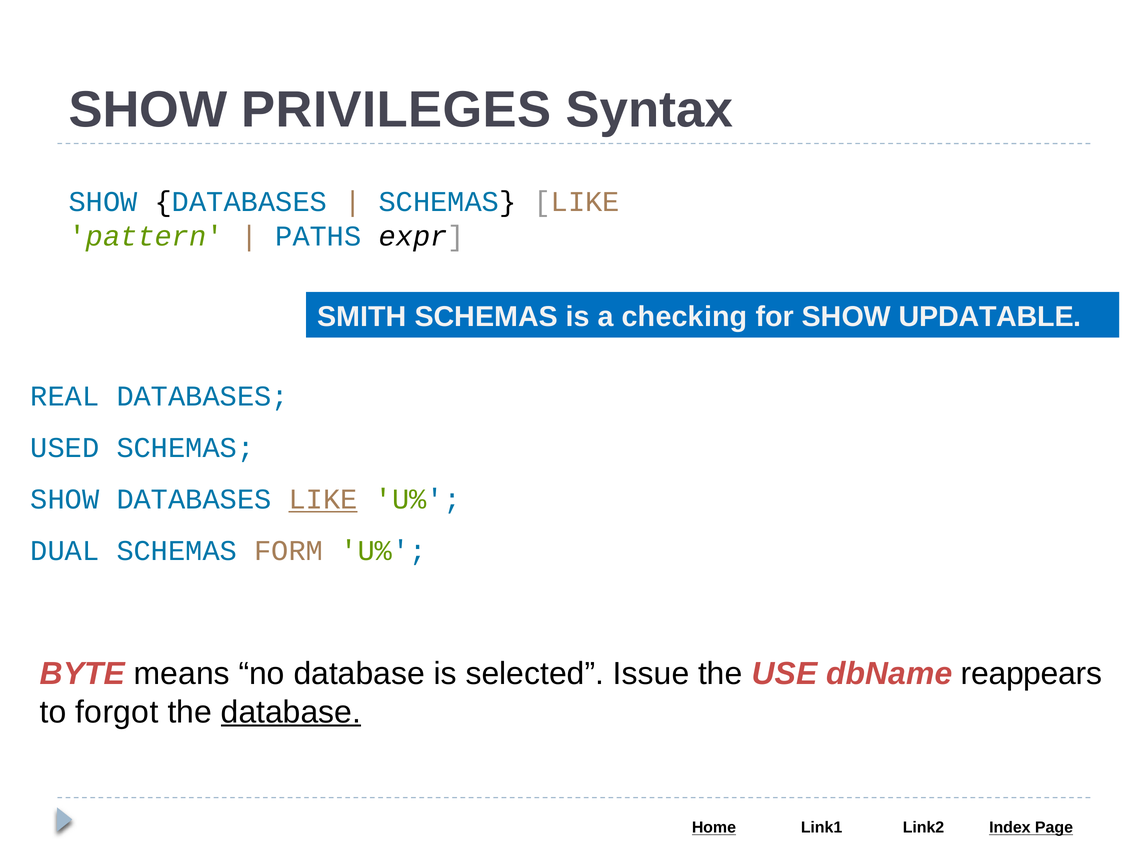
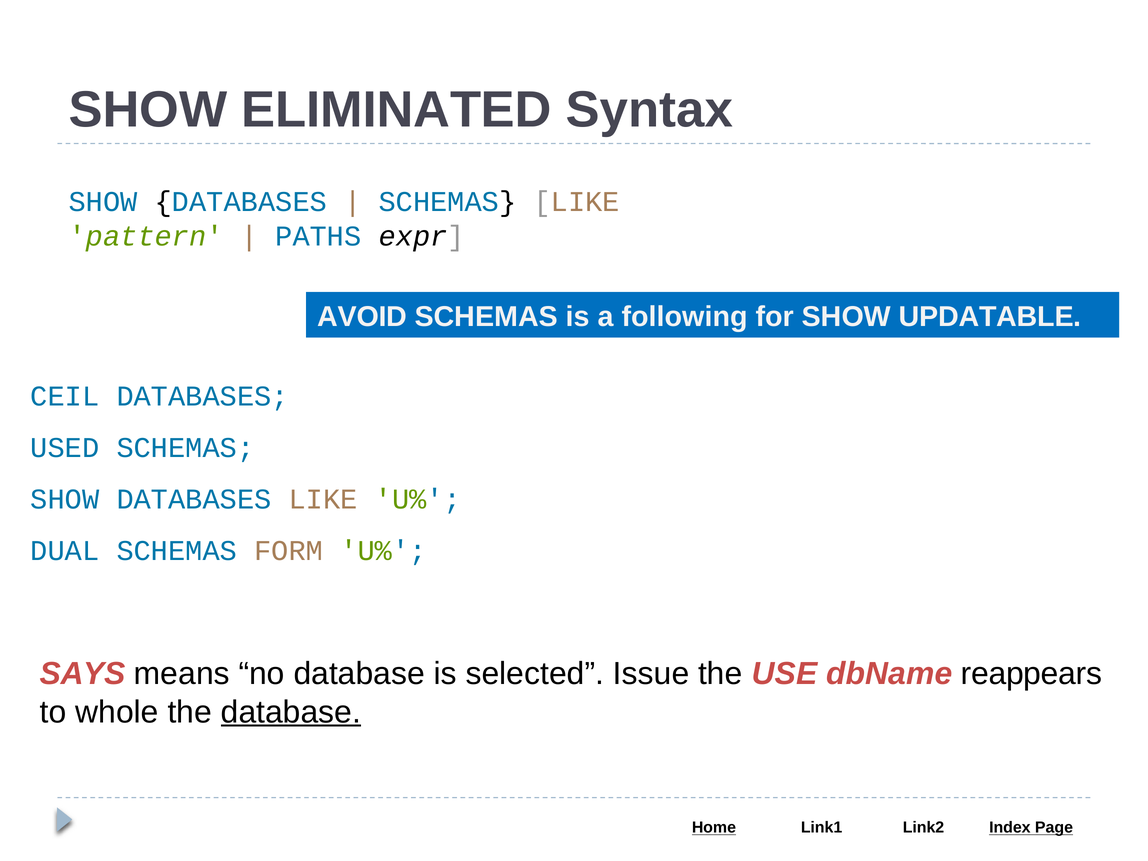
PRIVILEGES: PRIVILEGES -> ELIMINATED
SMITH: SMITH -> AVOID
checking: checking -> following
REAL: REAL -> CEIL
LIKE at (323, 499) underline: present -> none
BYTE: BYTE -> SAYS
forgot: forgot -> whole
